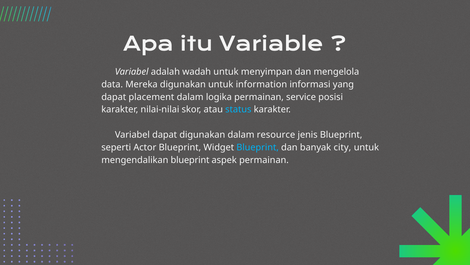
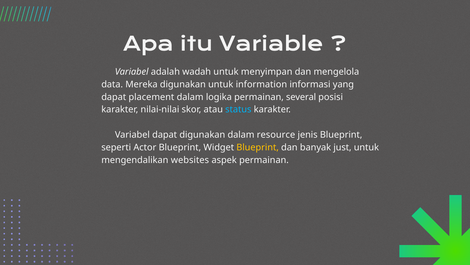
service: service -> several
Blueprint at (258, 147) colour: light blue -> yellow
city: city -> just
mengendalikan blueprint: blueprint -> websites
